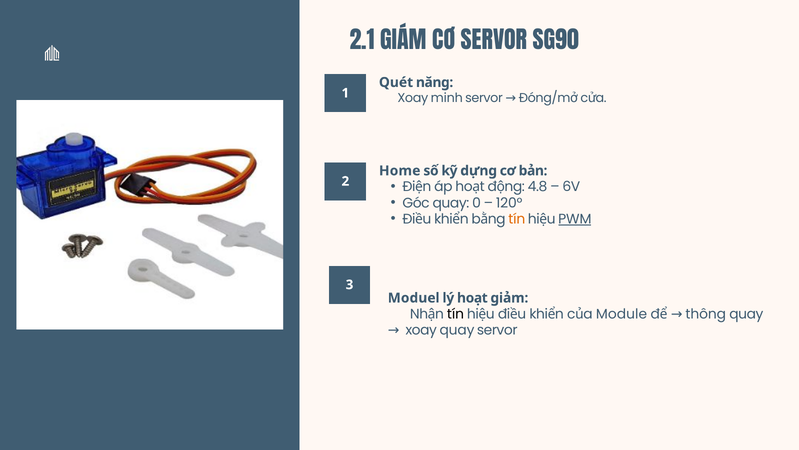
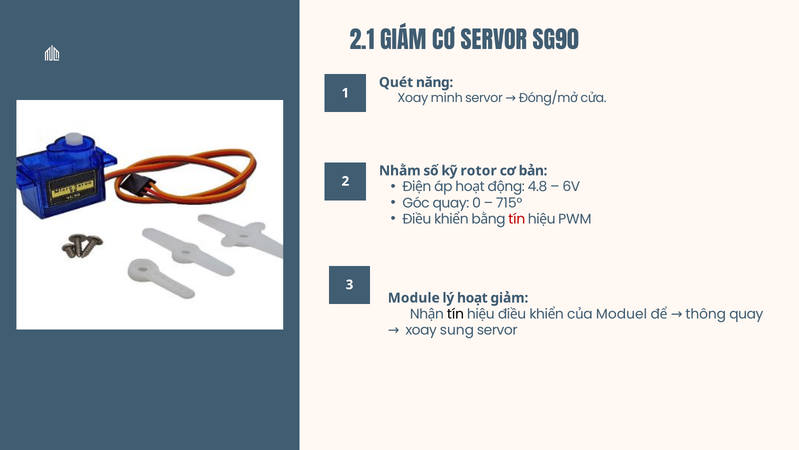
Home: Home -> Nhằm
dựng: dựng -> rotor
120°: 120° -> 715°
tín at (517, 219) colour: orange -> red
PWM underline: present -> none
Moduel: Moduel -> Module
Module: Module -> Moduel
xoay quay: quay -> sung
